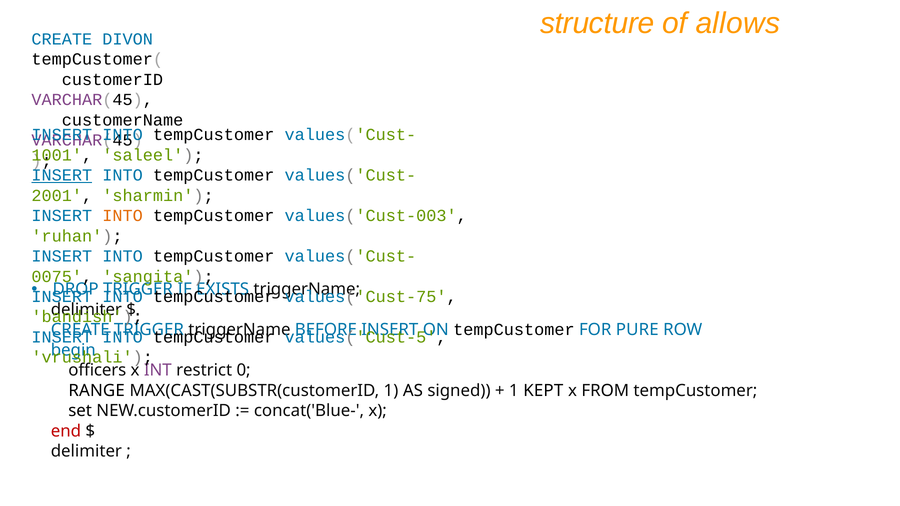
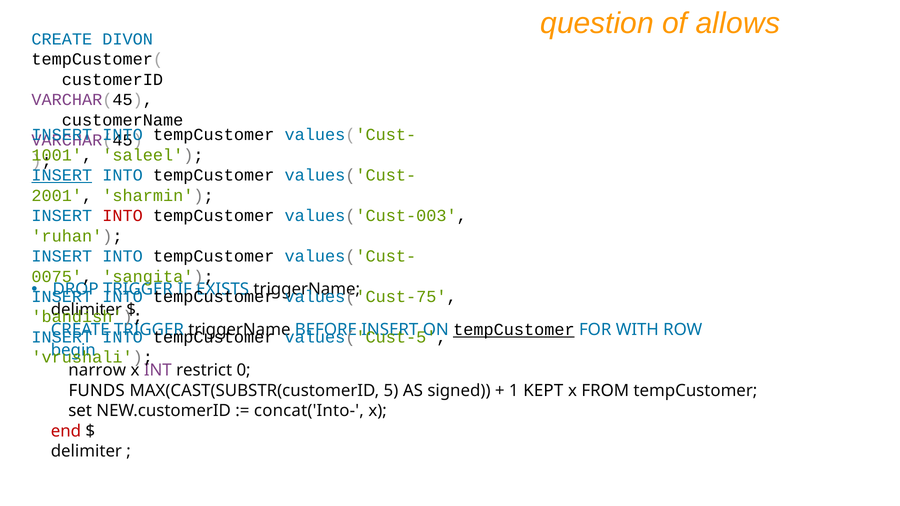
structure: structure -> question
INTO at (123, 216) colour: orange -> red
tempCustomer at (514, 330) underline: none -> present
PURE: PURE -> WITH
officers: officers -> narrow
RANGE: RANGE -> FUNDS
MAX(CAST(SUBSTR(customerID 1: 1 -> 5
concat('Blue-: concat('Blue- -> concat('Into-
